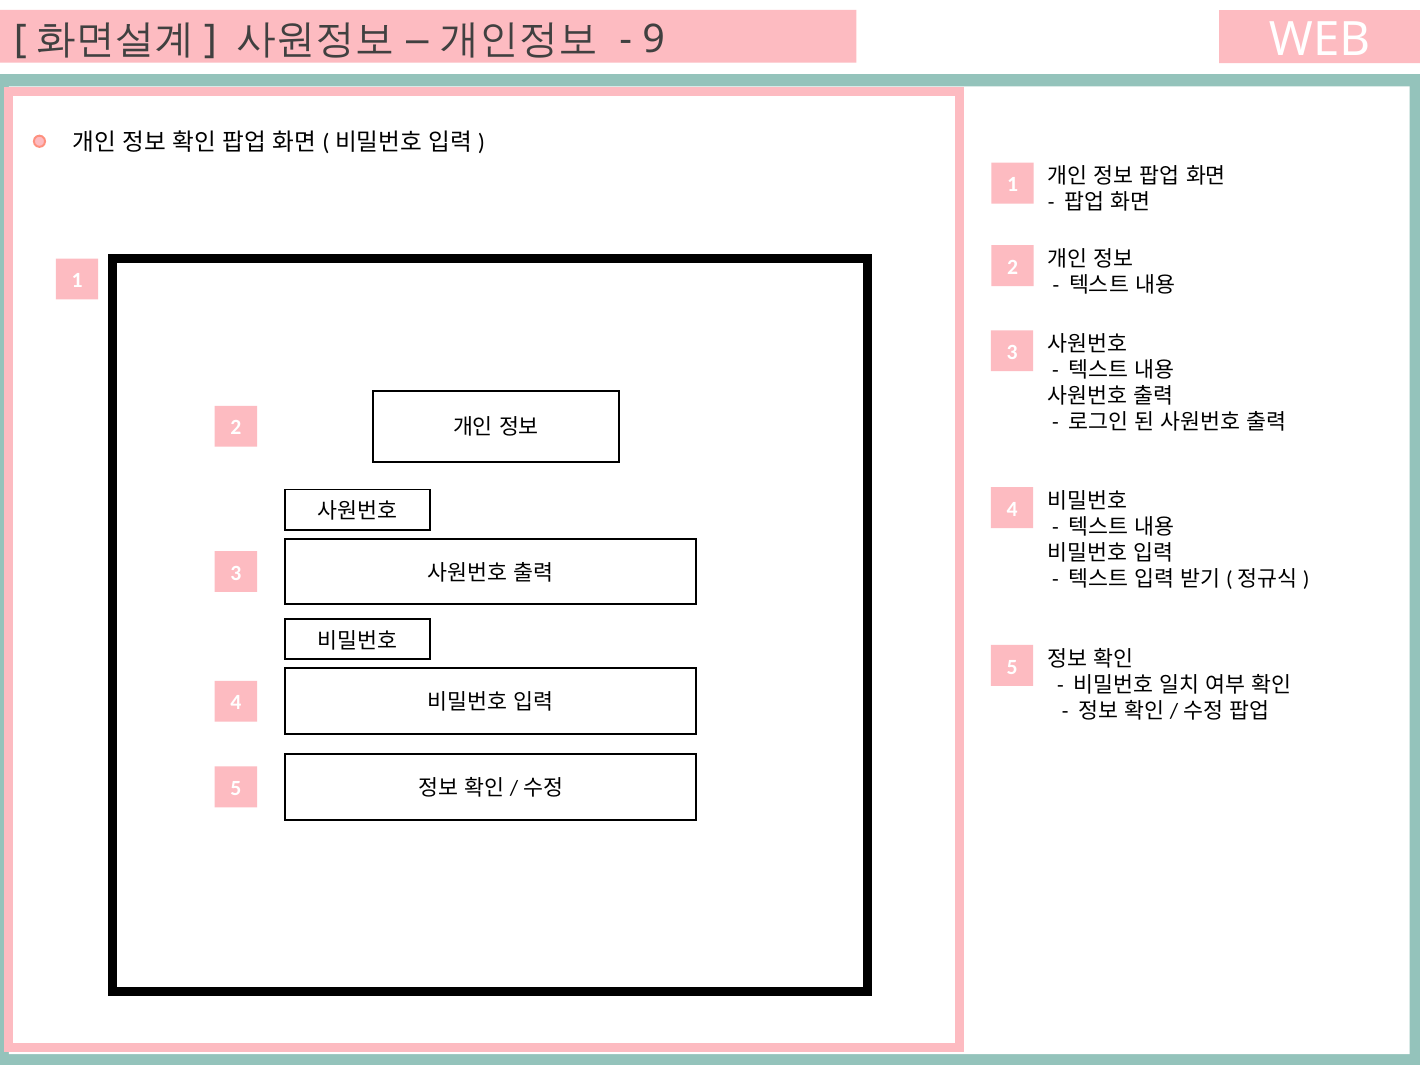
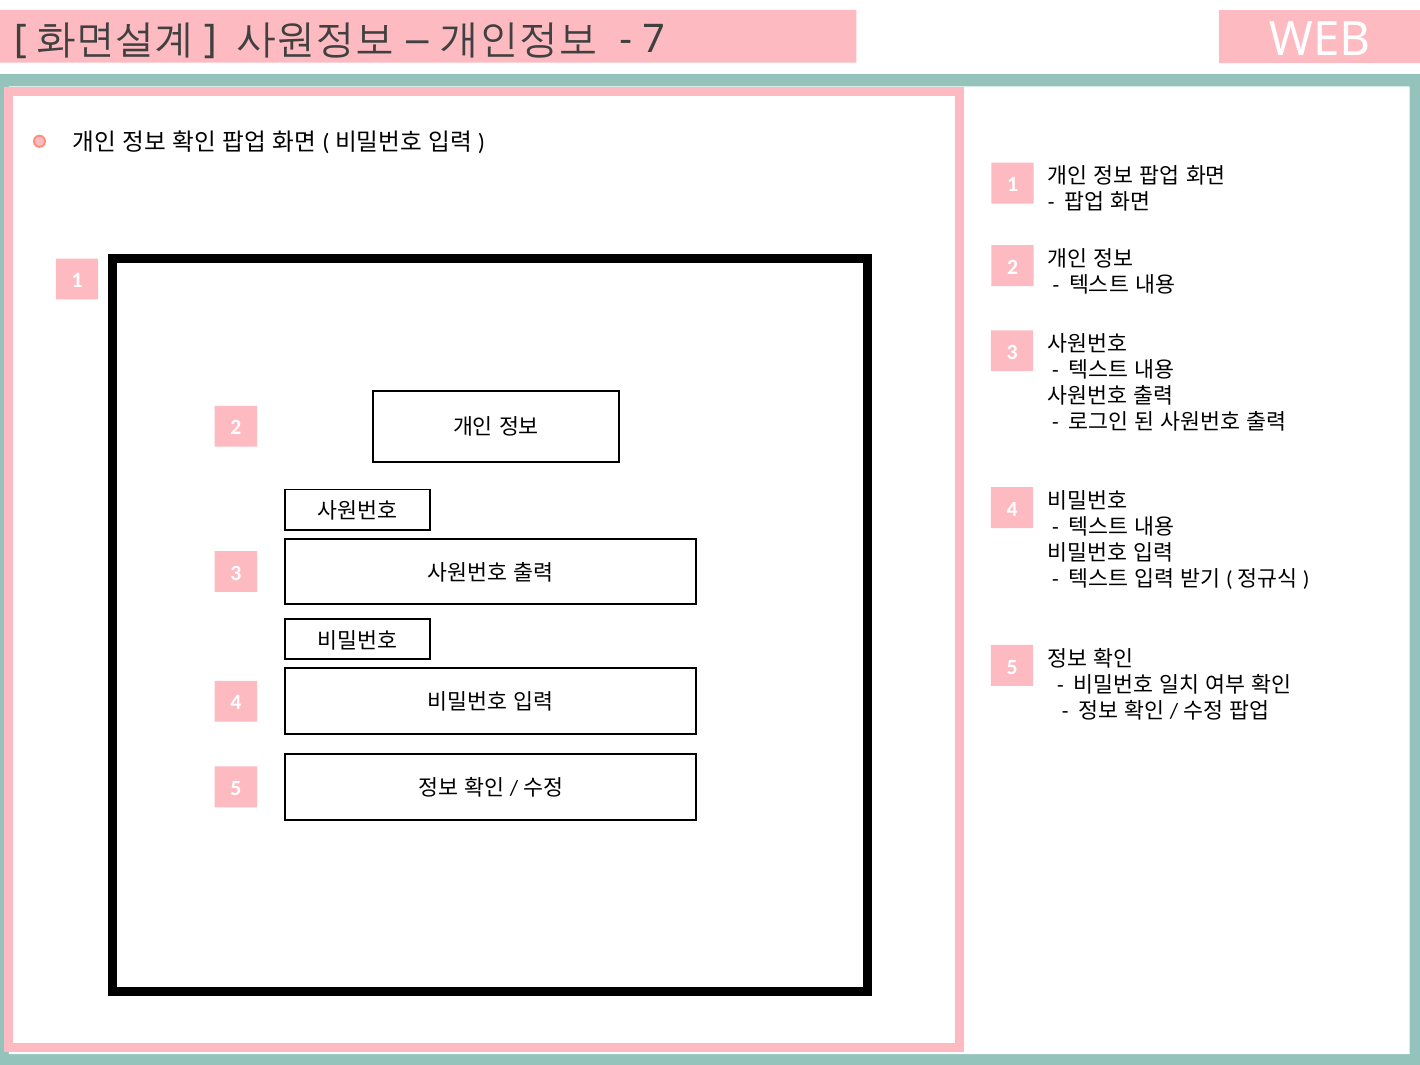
9: 9 -> 7
